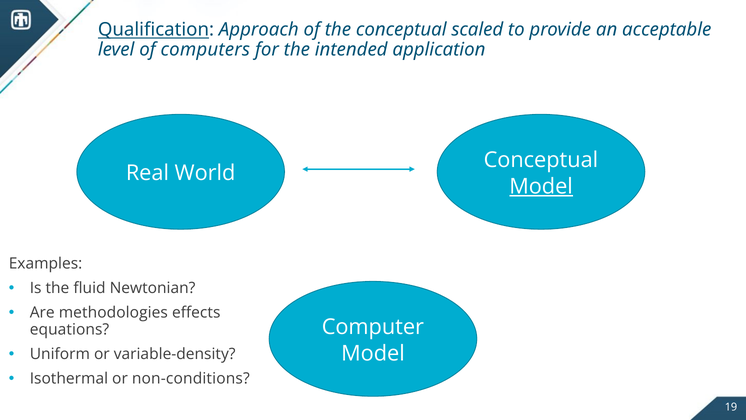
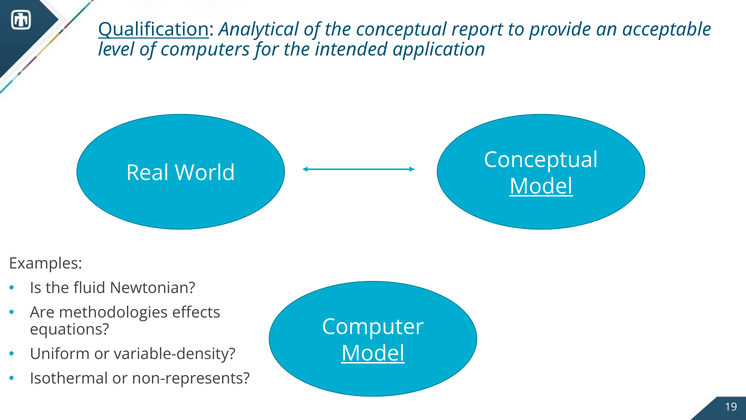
Approach: Approach -> Analytical
scaled: scaled -> report
Model at (373, 353) underline: none -> present
non-conditions: non-conditions -> non-represents
